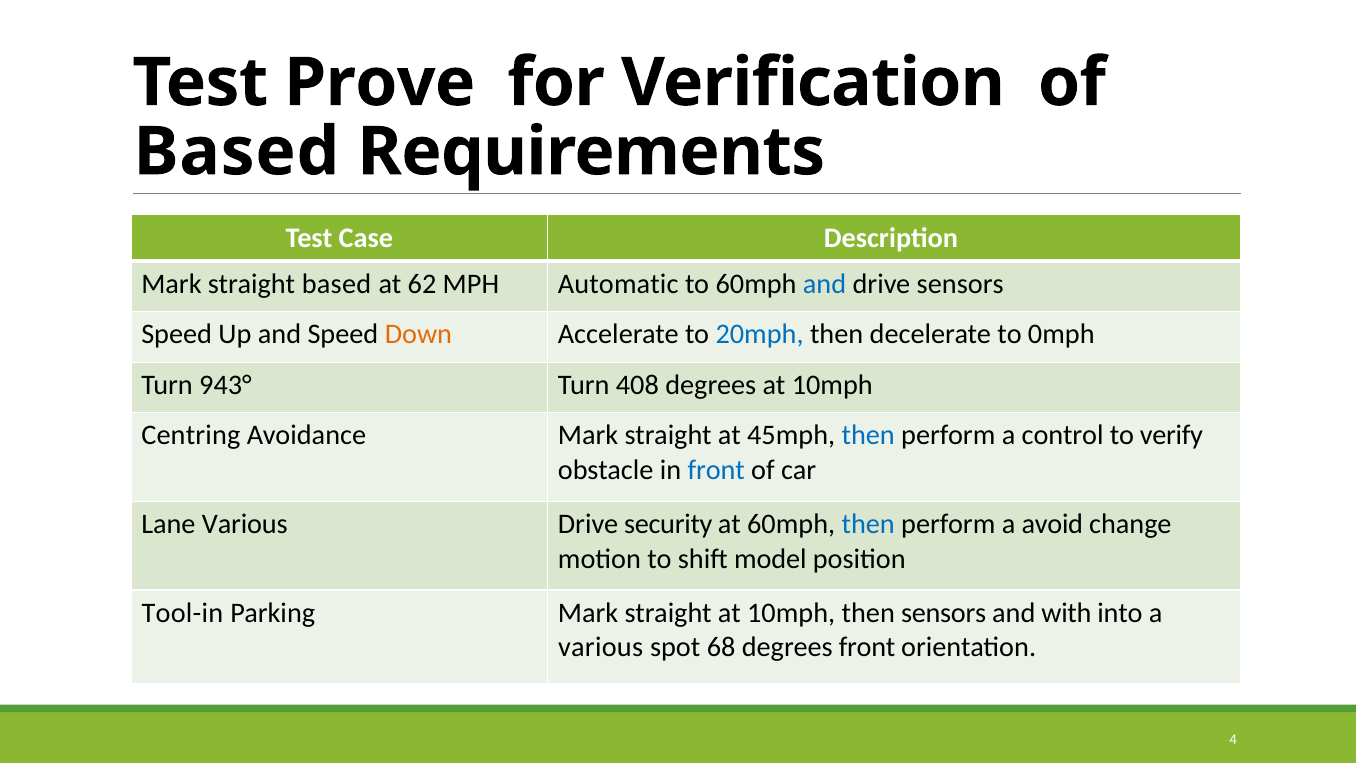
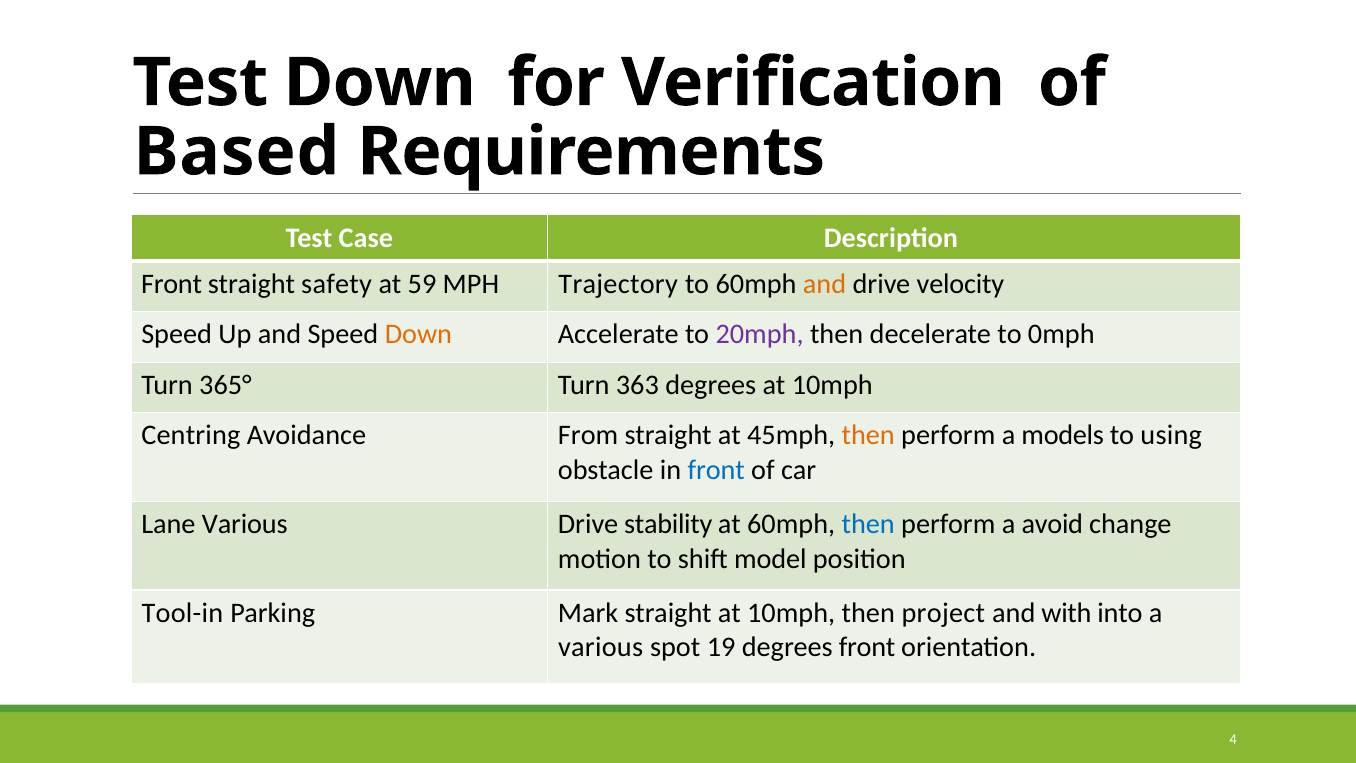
Test Prove: Prove -> Down
Mark at (171, 284): Mark -> Front
straight based: based -> safety
62: 62 -> 59
Automatic: Automatic -> Trajectory
and at (825, 284) colour: blue -> orange
drive sensors: sensors -> velocity
20mph colour: blue -> purple
943°: 943° -> 365°
408: 408 -> 363
Avoidance Mark: Mark -> From
then at (868, 435) colour: blue -> orange
control: control -> models
verify: verify -> using
security: security -> stability
then sensors: sensors -> project
68: 68 -> 19
